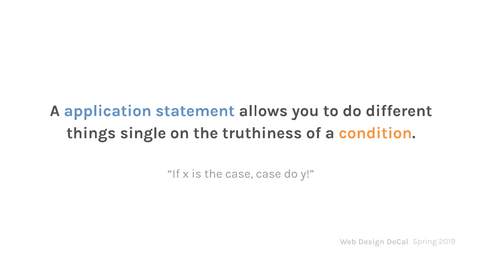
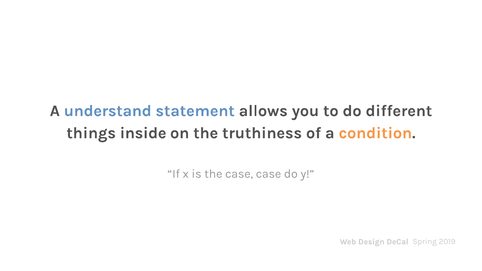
application: application -> understand
single: single -> inside
